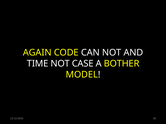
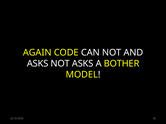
TIME at (38, 64): TIME -> ASKS
NOT CASE: CASE -> ASKS
